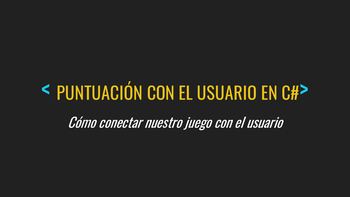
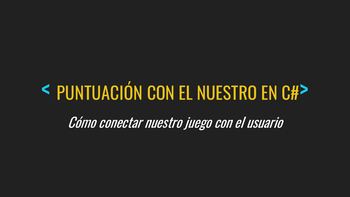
USUARIO at (227, 94): USUARIO -> NUESTRO
